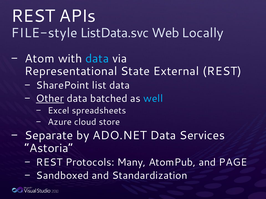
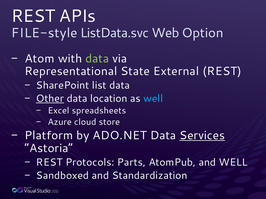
Locally: Locally -> Option
data at (97, 59) colour: light blue -> light green
batched: batched -> location
Separate: Separate -> Platform
Services underline: none -> present
Many: Many -> Parts
and PAGE: PAGE -> WELL
